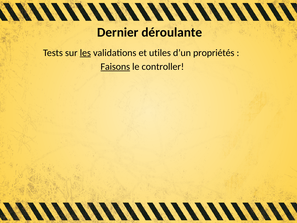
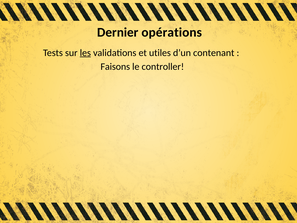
déroulante: déroulante -> opérations
propriétés: propriétés -> contenant
Faisons underline: present -> none
